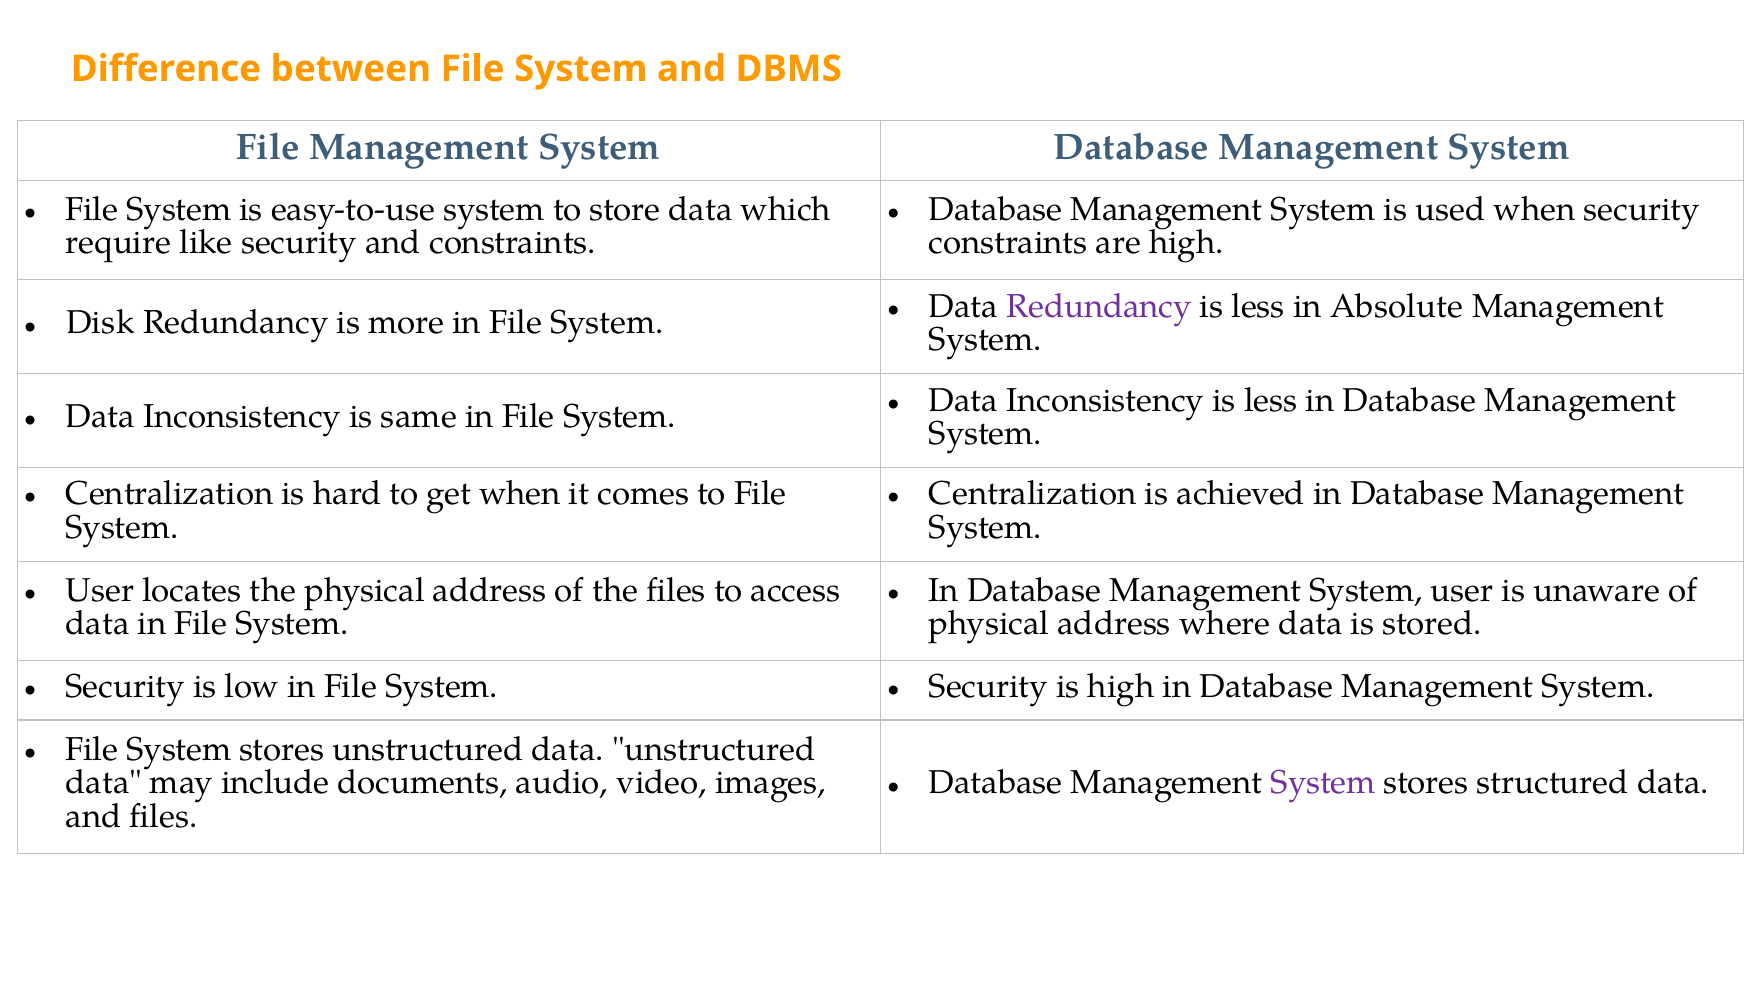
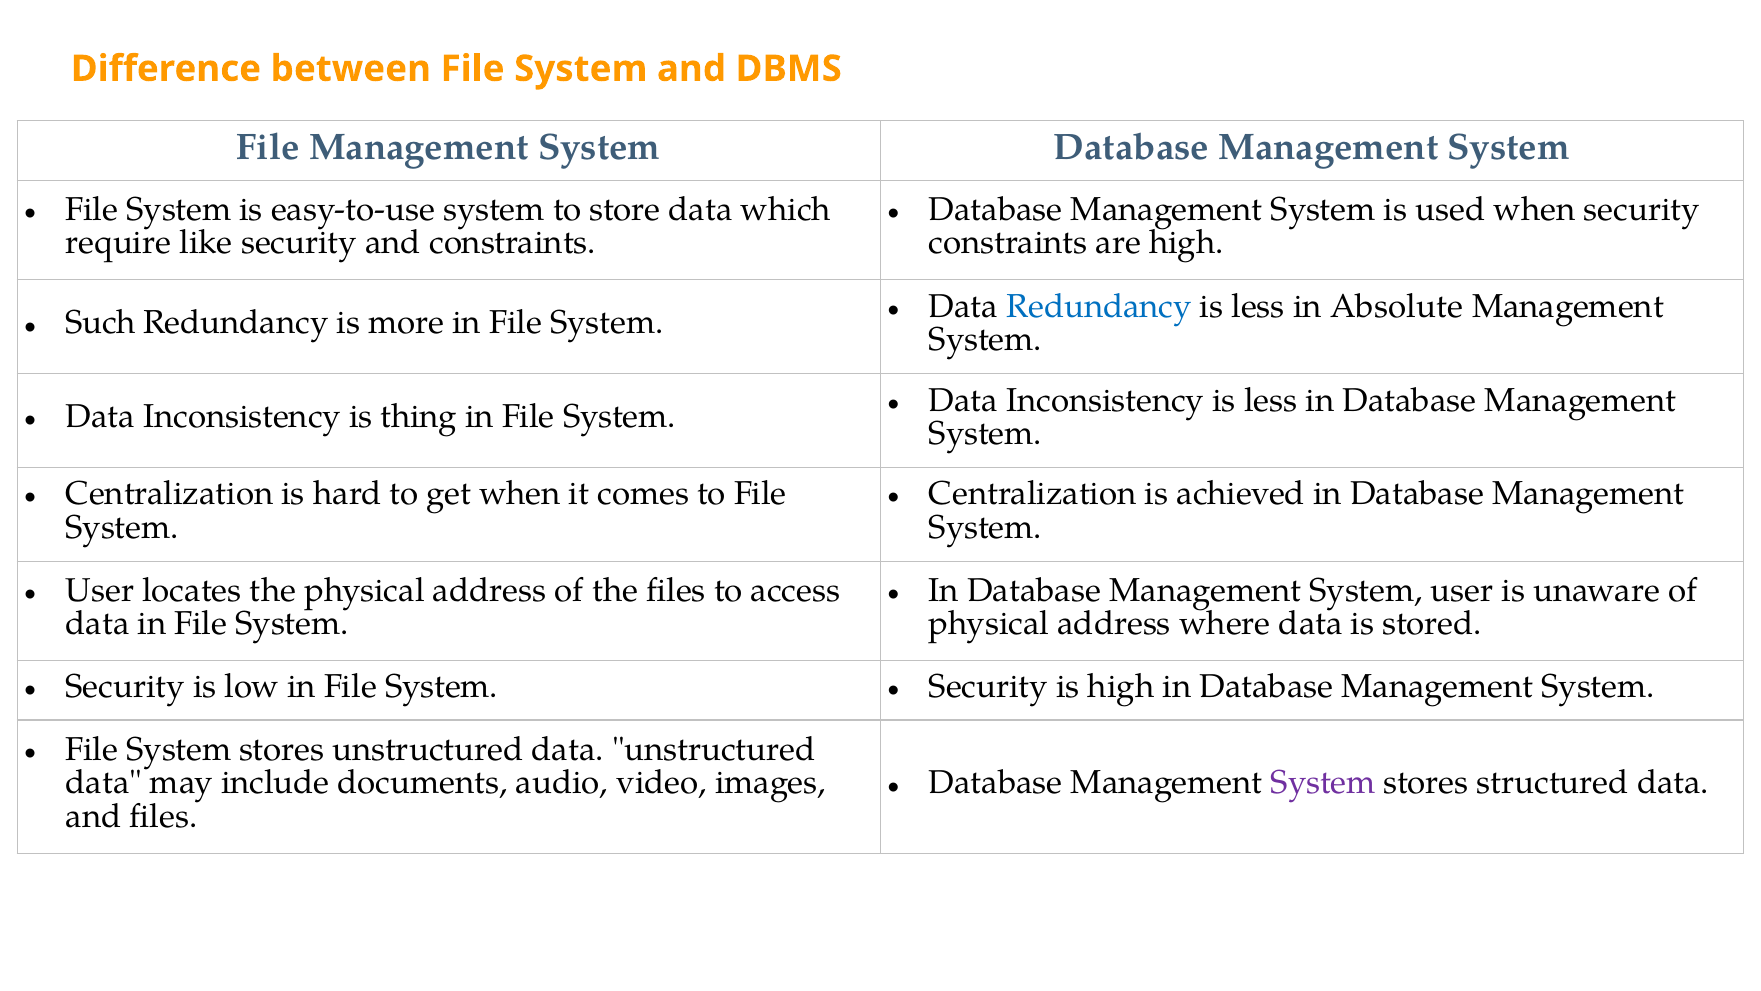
Redundancy at (1099, 306) colour: purple -> blue
Disk: Disk -> Such
same: same -> thing
